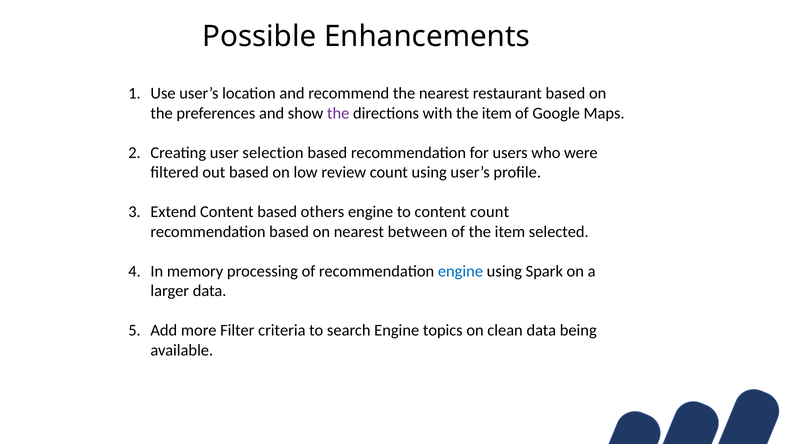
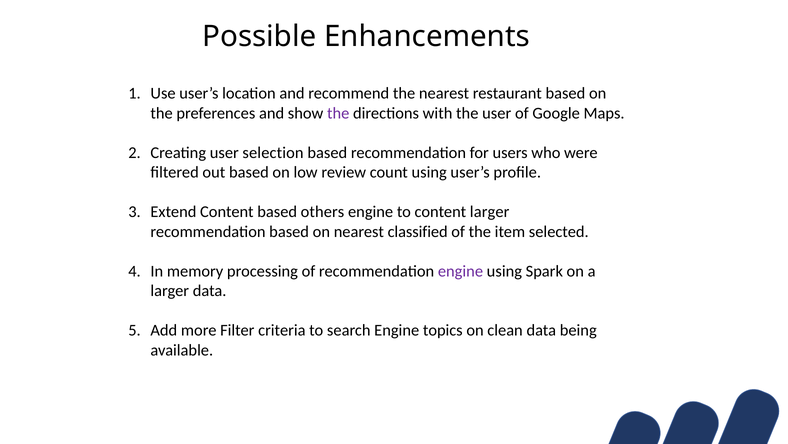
with the item: item -> user
content count: count -> larger
between: between -> classified
engine at (460, 271) colour: blue -> purple
